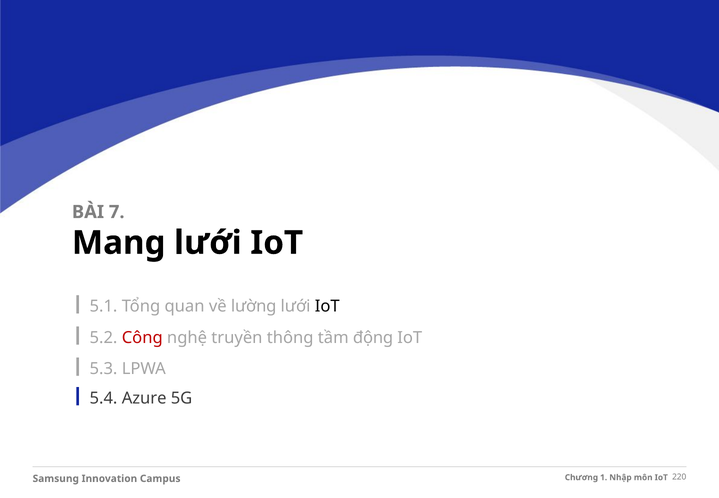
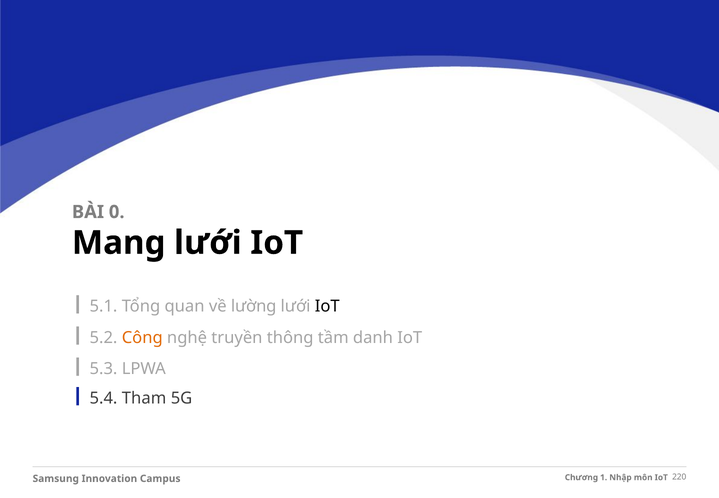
7: 7 -> 0
Công colour: red -> orange
động: động -> danh
Azure: Azure -> Tham
